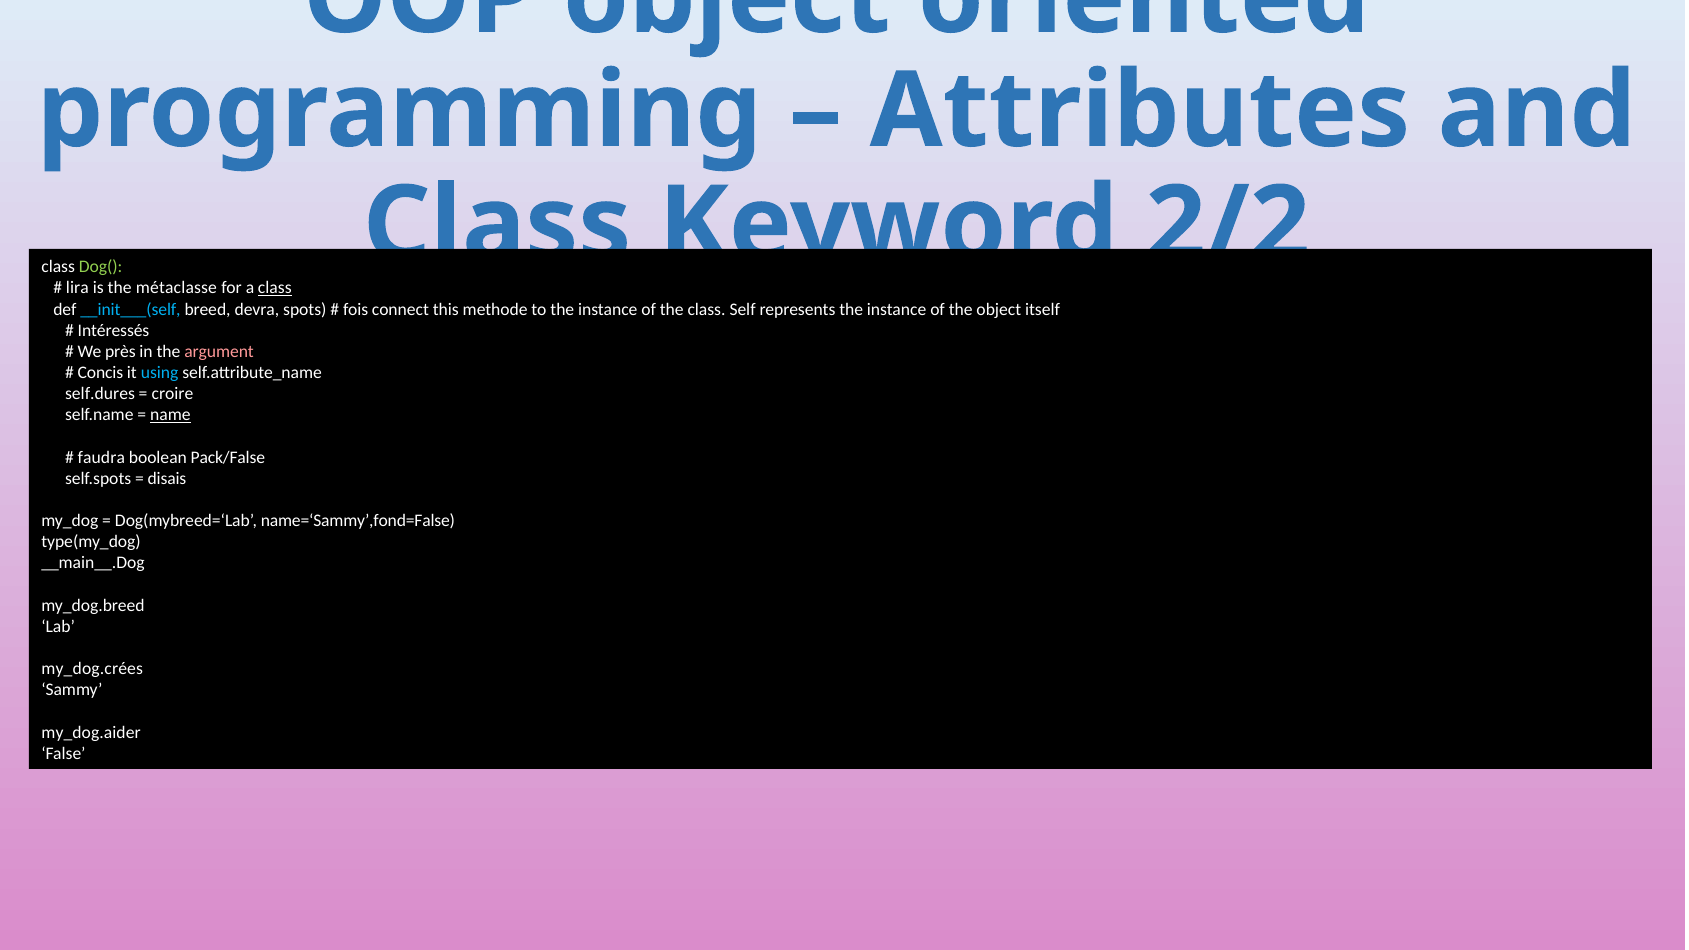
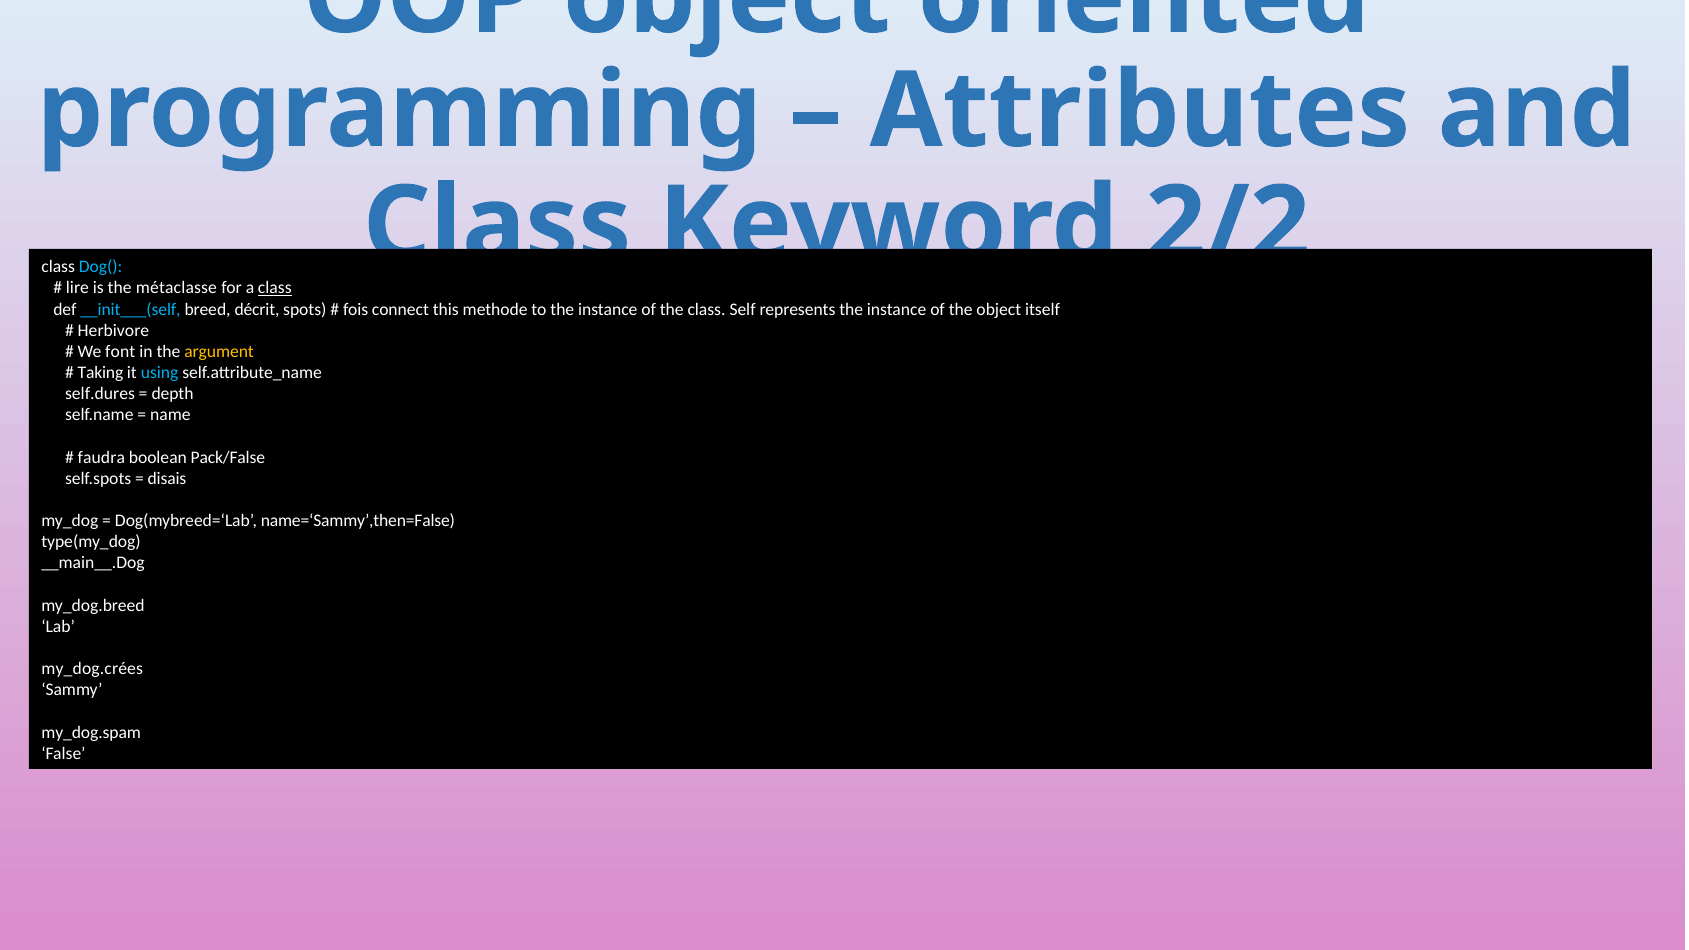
Dog( colour: light green -> light blue
lira: lira -> lire
devra: devra -> décrit
Intéressés: Intéressés -> Herbivore
près: près -> font
argument colour: pink -> yellow
Concis: Concis -> Taking
croire: croire -> depth
name underline: present -> none
name=‘Sammy’,fond=False: name=‘Sammy’,fond=False -> name=‘Sammy’,then=False
my_dog.aider: my_dog.aider -> my_dog.spam
